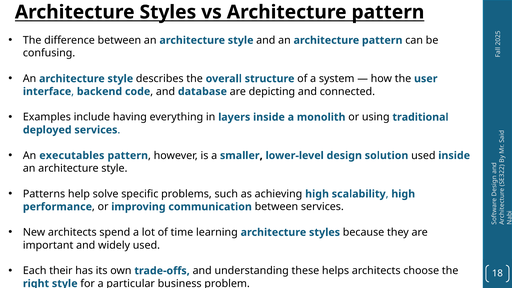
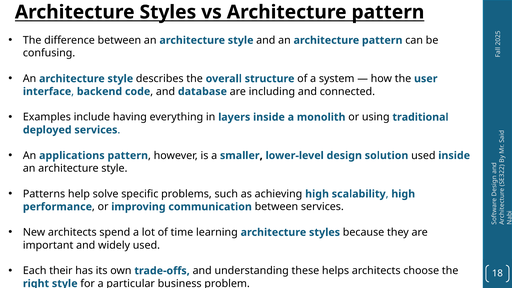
depicting: depicting -> including
executables: executables -> applications
